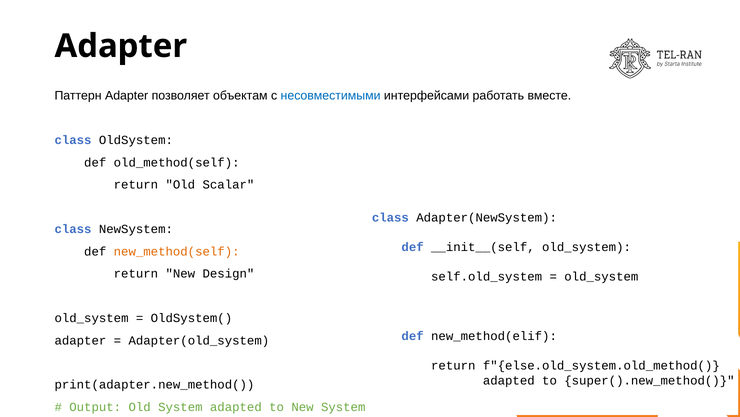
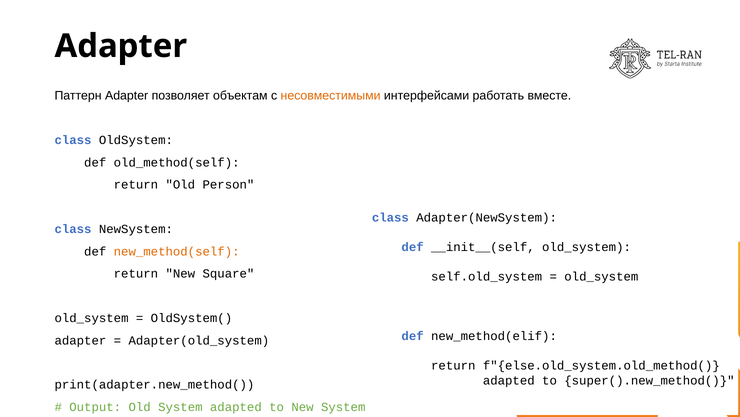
несовместимыми colour: blue -> orange
Scalar: Scalar -> Person
Design: Design -> Square
